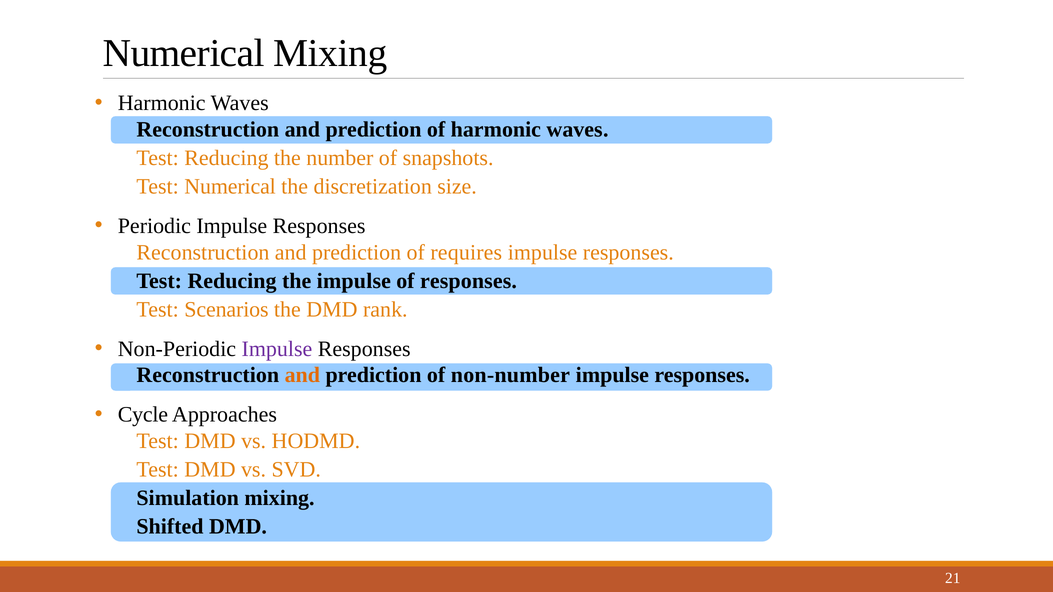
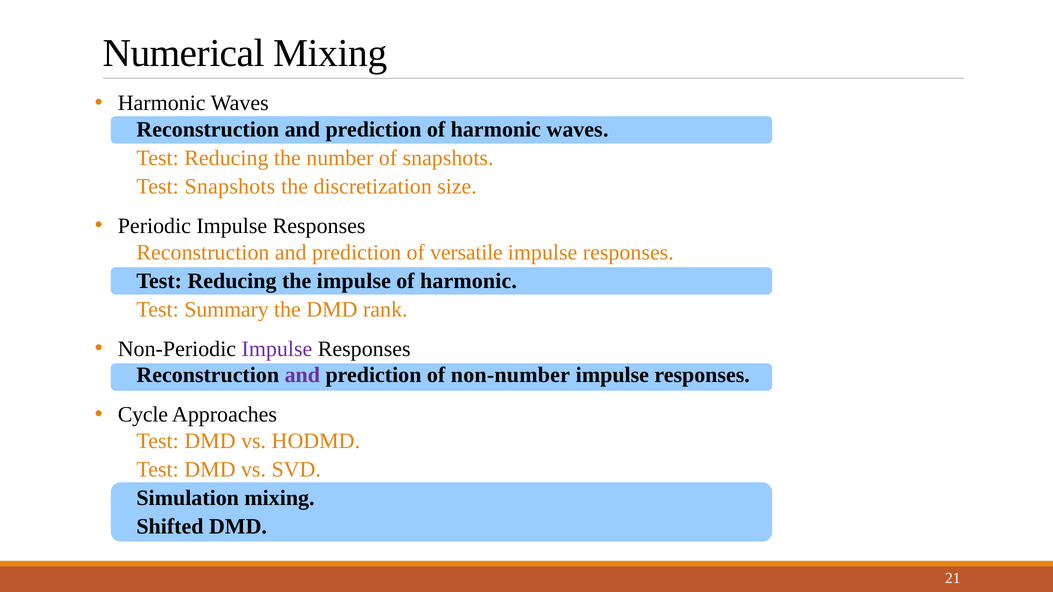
Test Numerical: Numerical -> Snapshots
requires: requires -> versatile
responses at (468, 281): responses -> harmonic
Scenarios: Scenarios -> Summary
and at (302, 375) colour: orange -> purple
